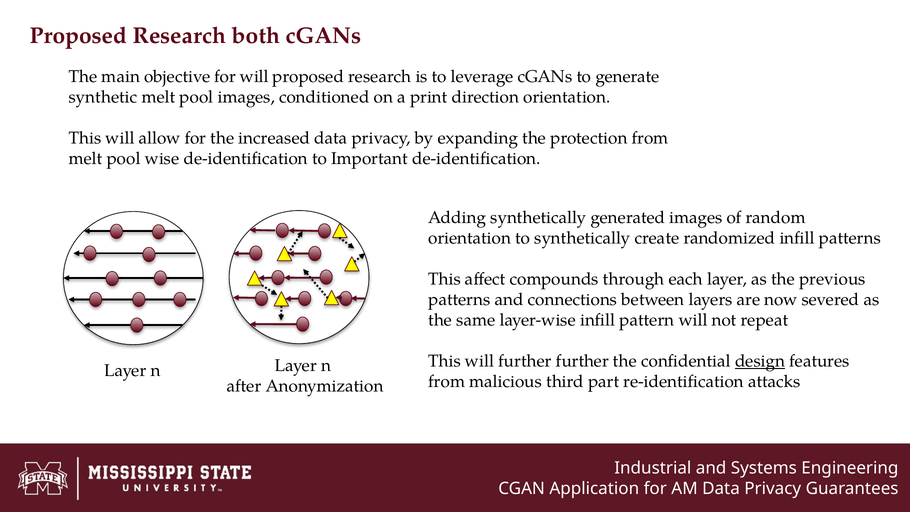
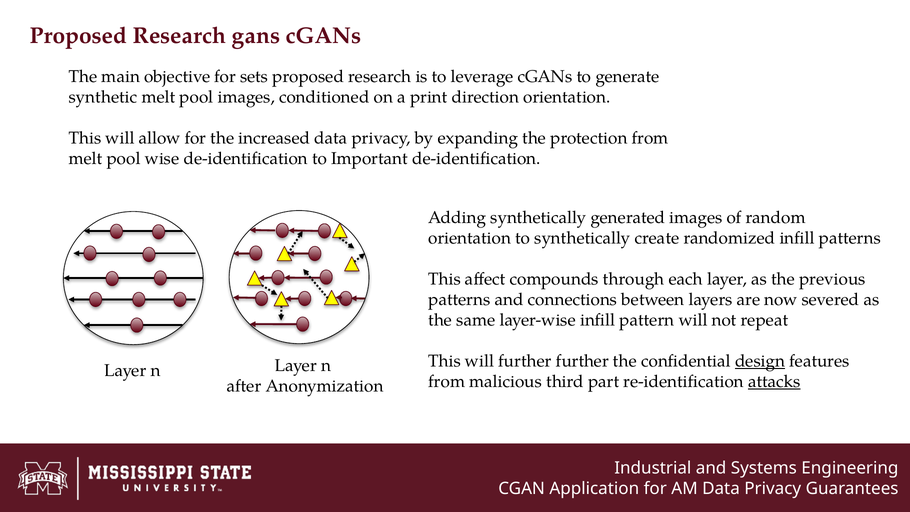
both: both -> gans
for will: will -> sets
attacks underline: none -> present
